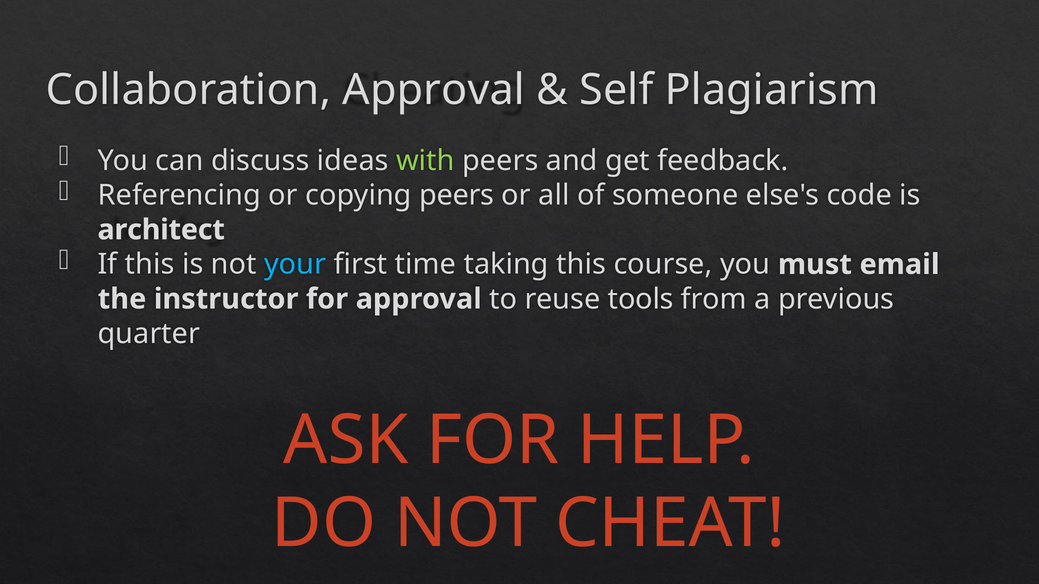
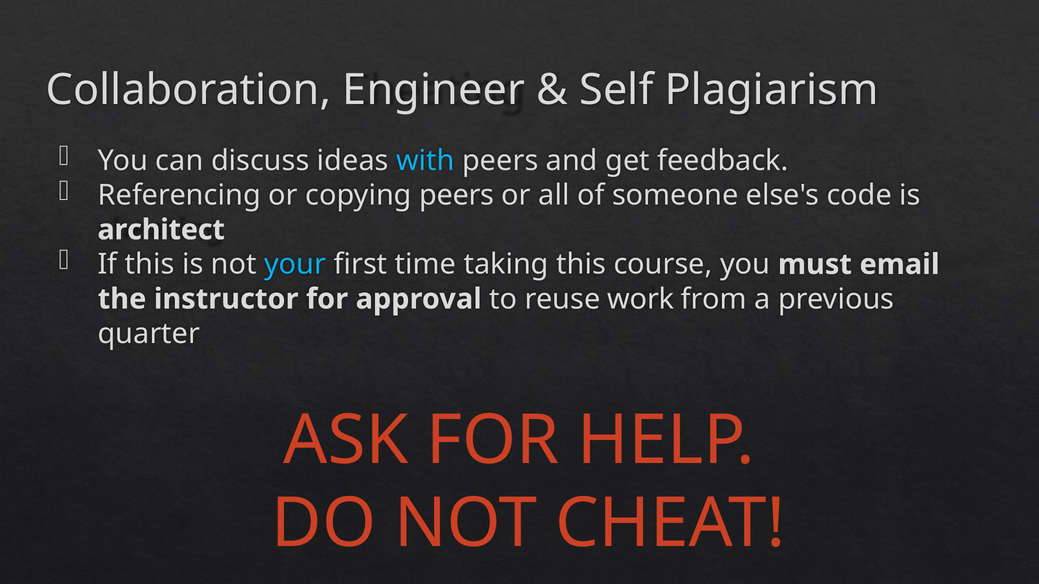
Collaboration Approval: Approval -> Engineer
with colour: light green -> light blue
tools: tools -> work
